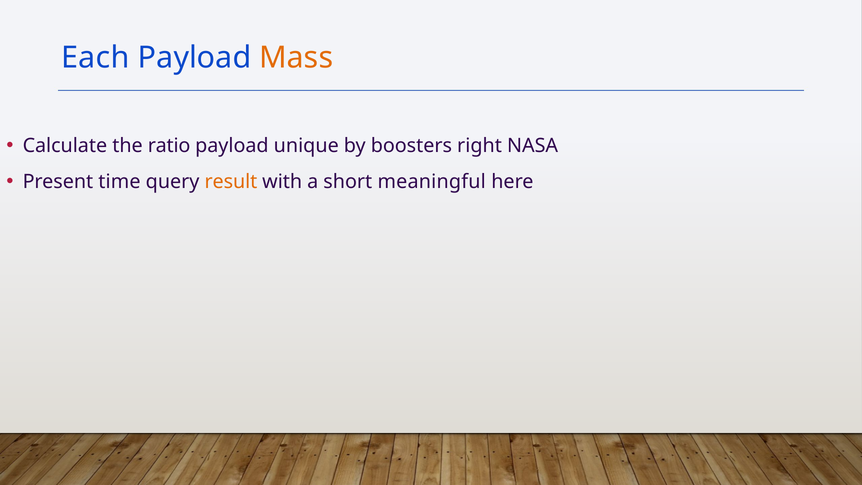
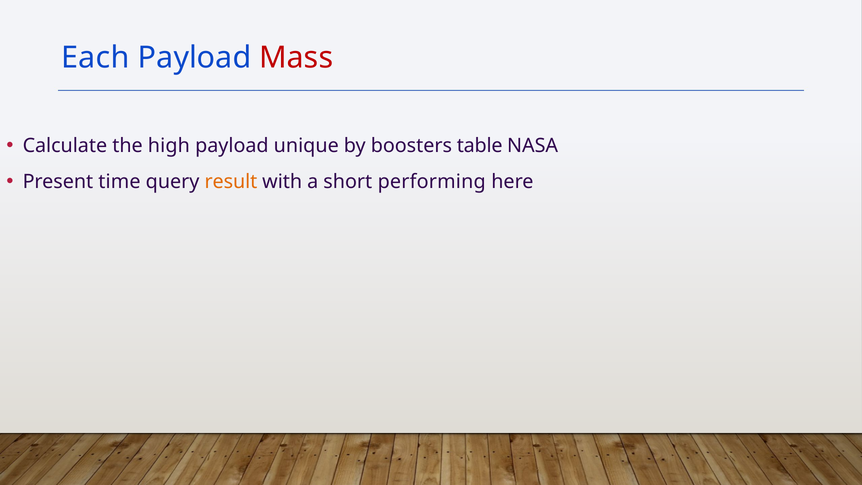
Mass colour: orange -> red
ratio: ratio -> high
right: right -> table
meaningful: meaningful -> performing
